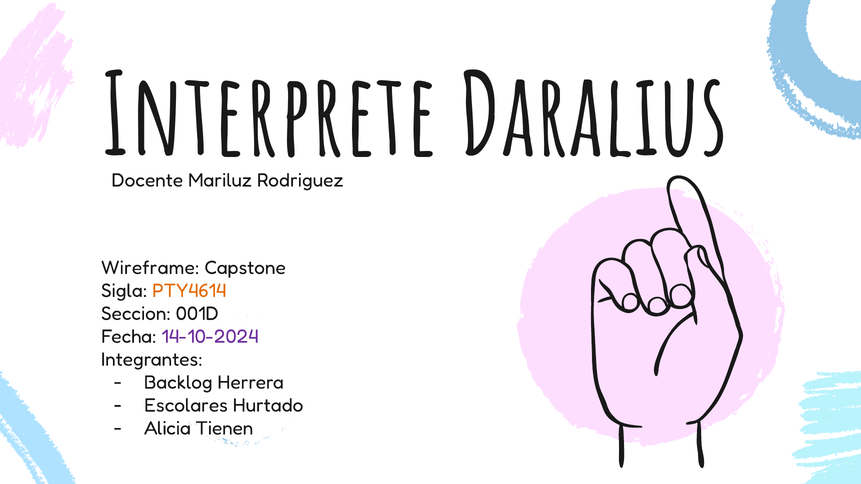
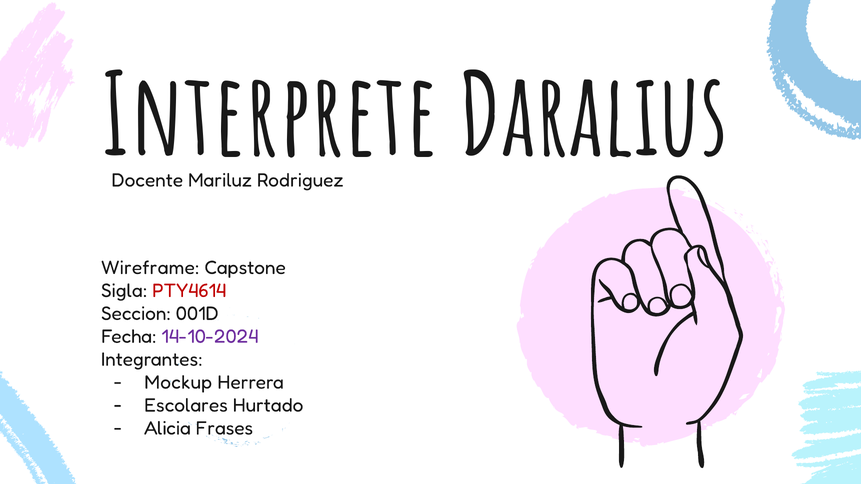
PTY4614 colour: orange -> red
Backlog: Backlog -> Mockup
Tienen: Tienen -> Frases
